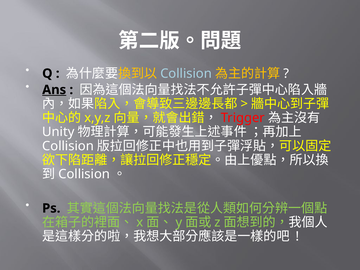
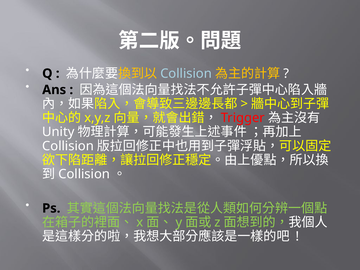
Ans underline: present -> none
